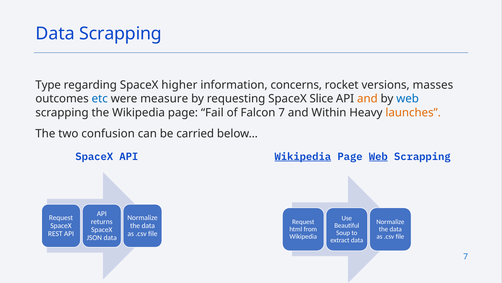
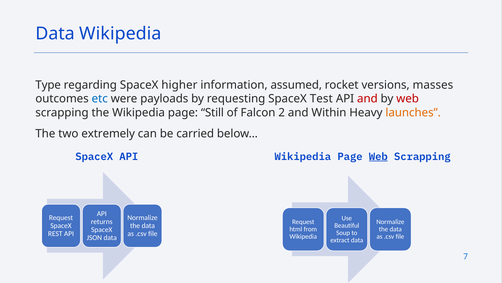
Data Scrapping: Scrapping -> Wikipedia
concerns: concerns -> assumed
measure: measure -> payloads
Slice: Slice -> Test
and at (367, 99) colour: orange -> red
web at (408, 99) colour: blue -> red
Fail: Fail -> Still
Falcon 7: 7 -> 2
confusion: confusion -> extremely
Wikipedia at (303, 156) underline: present -> none
